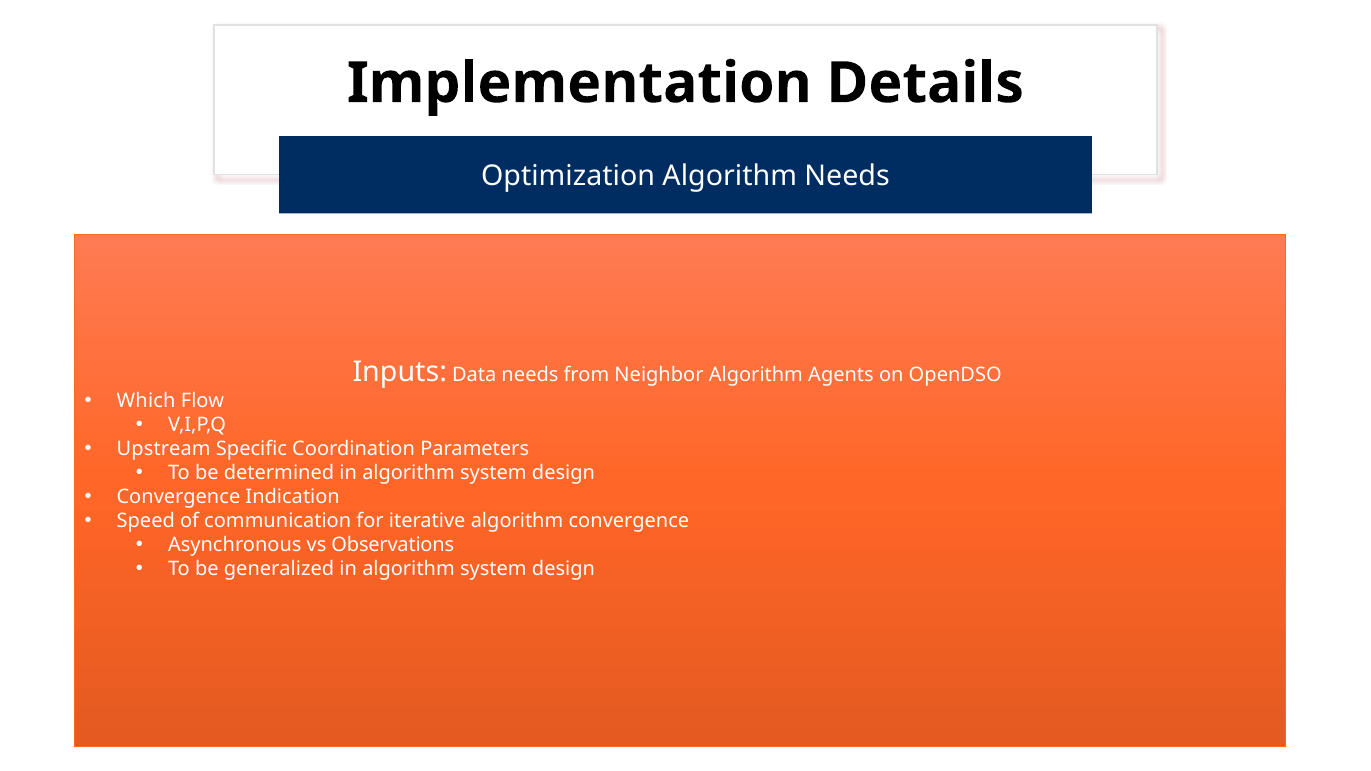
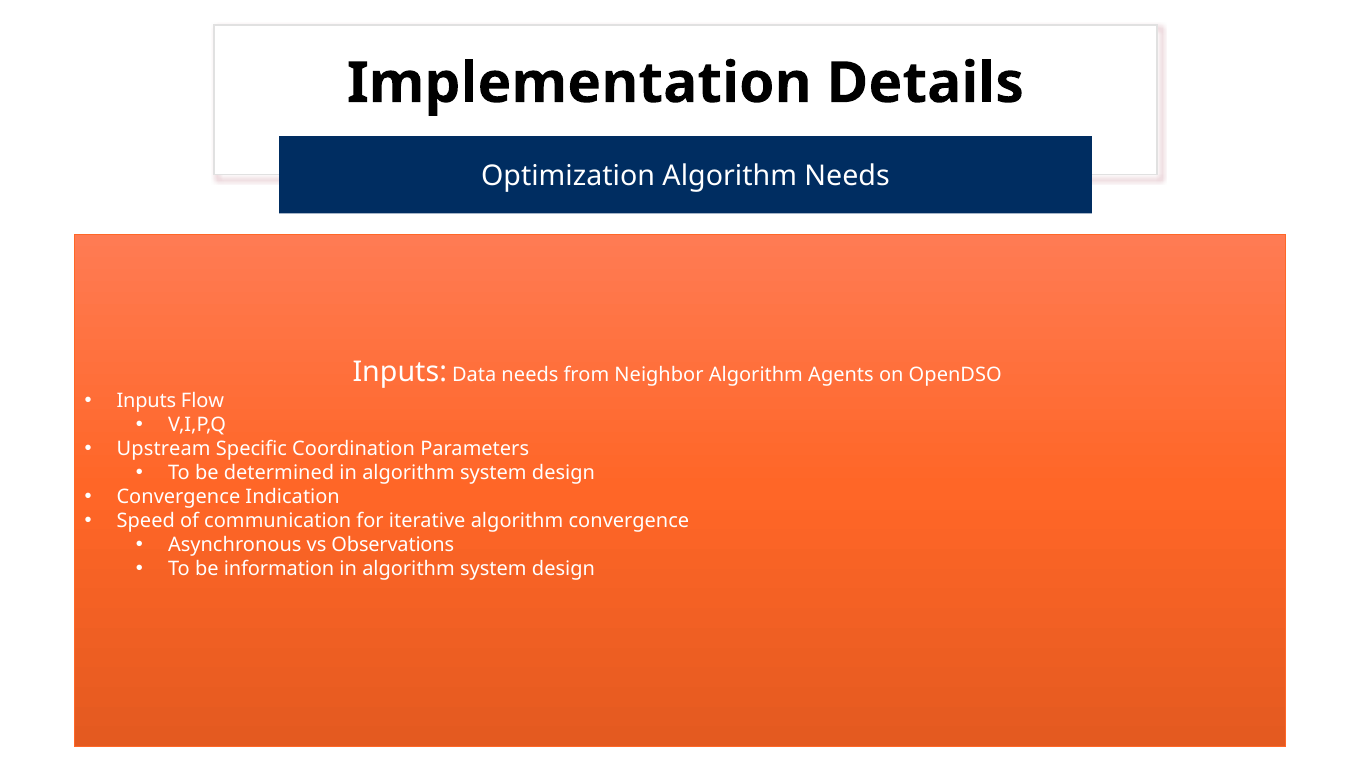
Which at (146, 401): Which -> Inputs
generalized: generalized -> information
